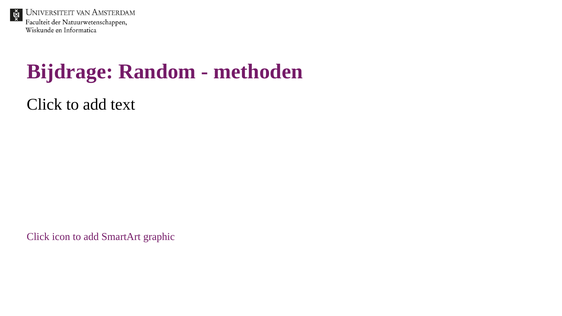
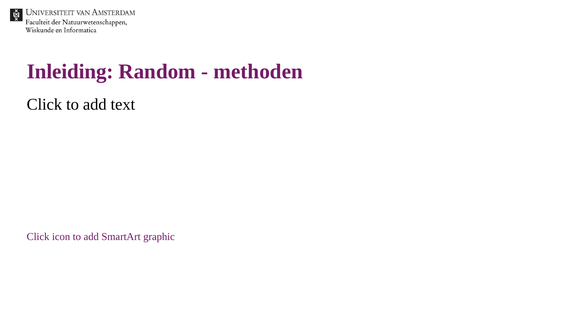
Bijdrage: Bijdrage -> Inleiding
